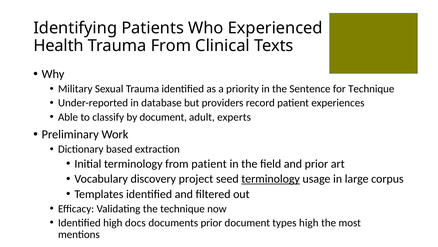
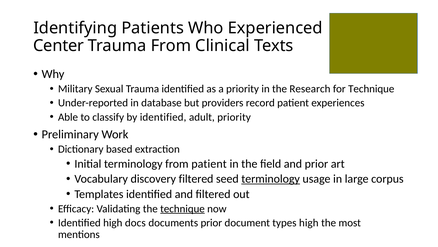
Health: Health -> Center
Sentence: Sentence -> Research
by document: document -> identified
adult experts: experts -> priority
discovery project: project -> filtered
technique at (182, 208) underline: none -> present
